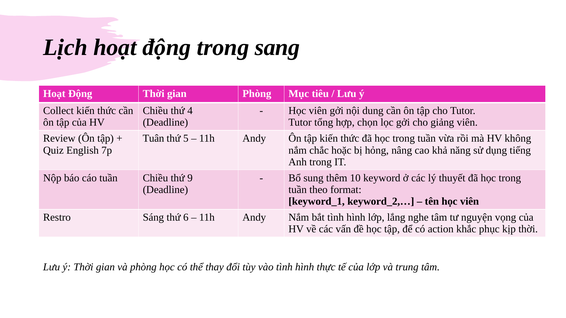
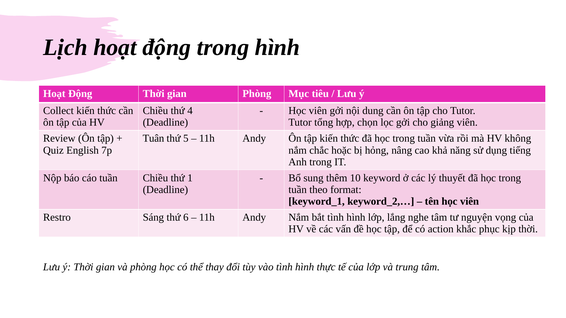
trong sang: sang -> hình
9: 9 -> 1
